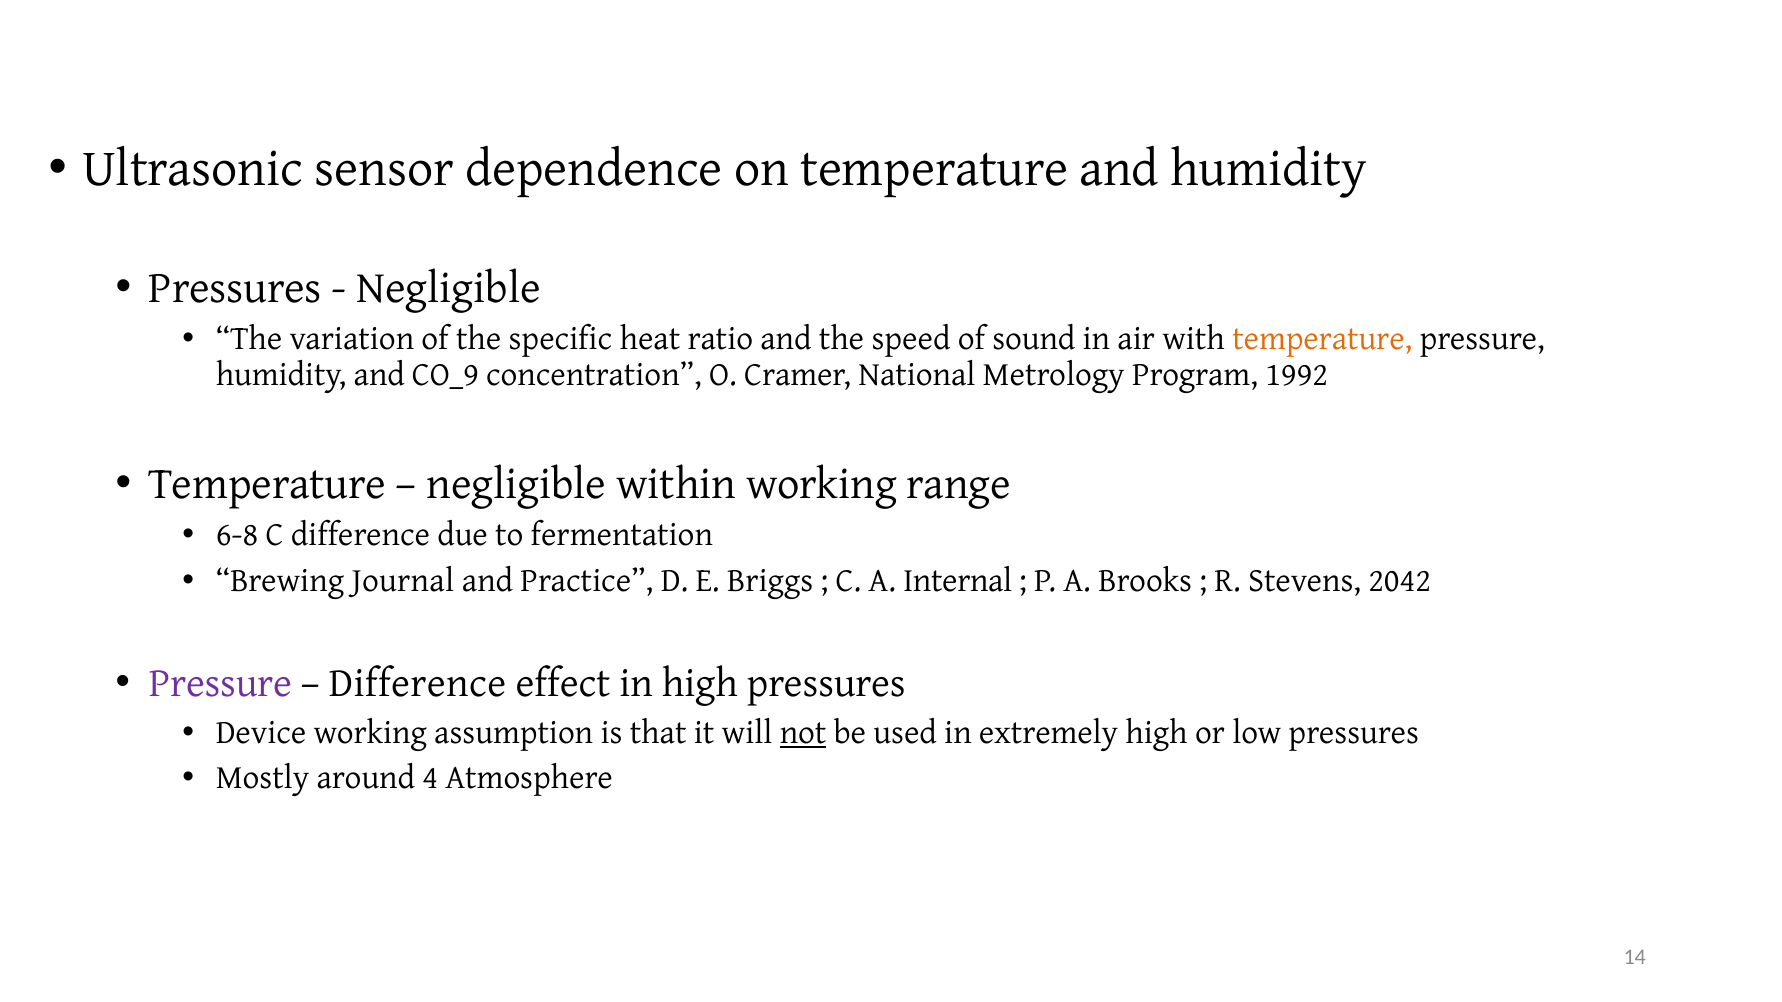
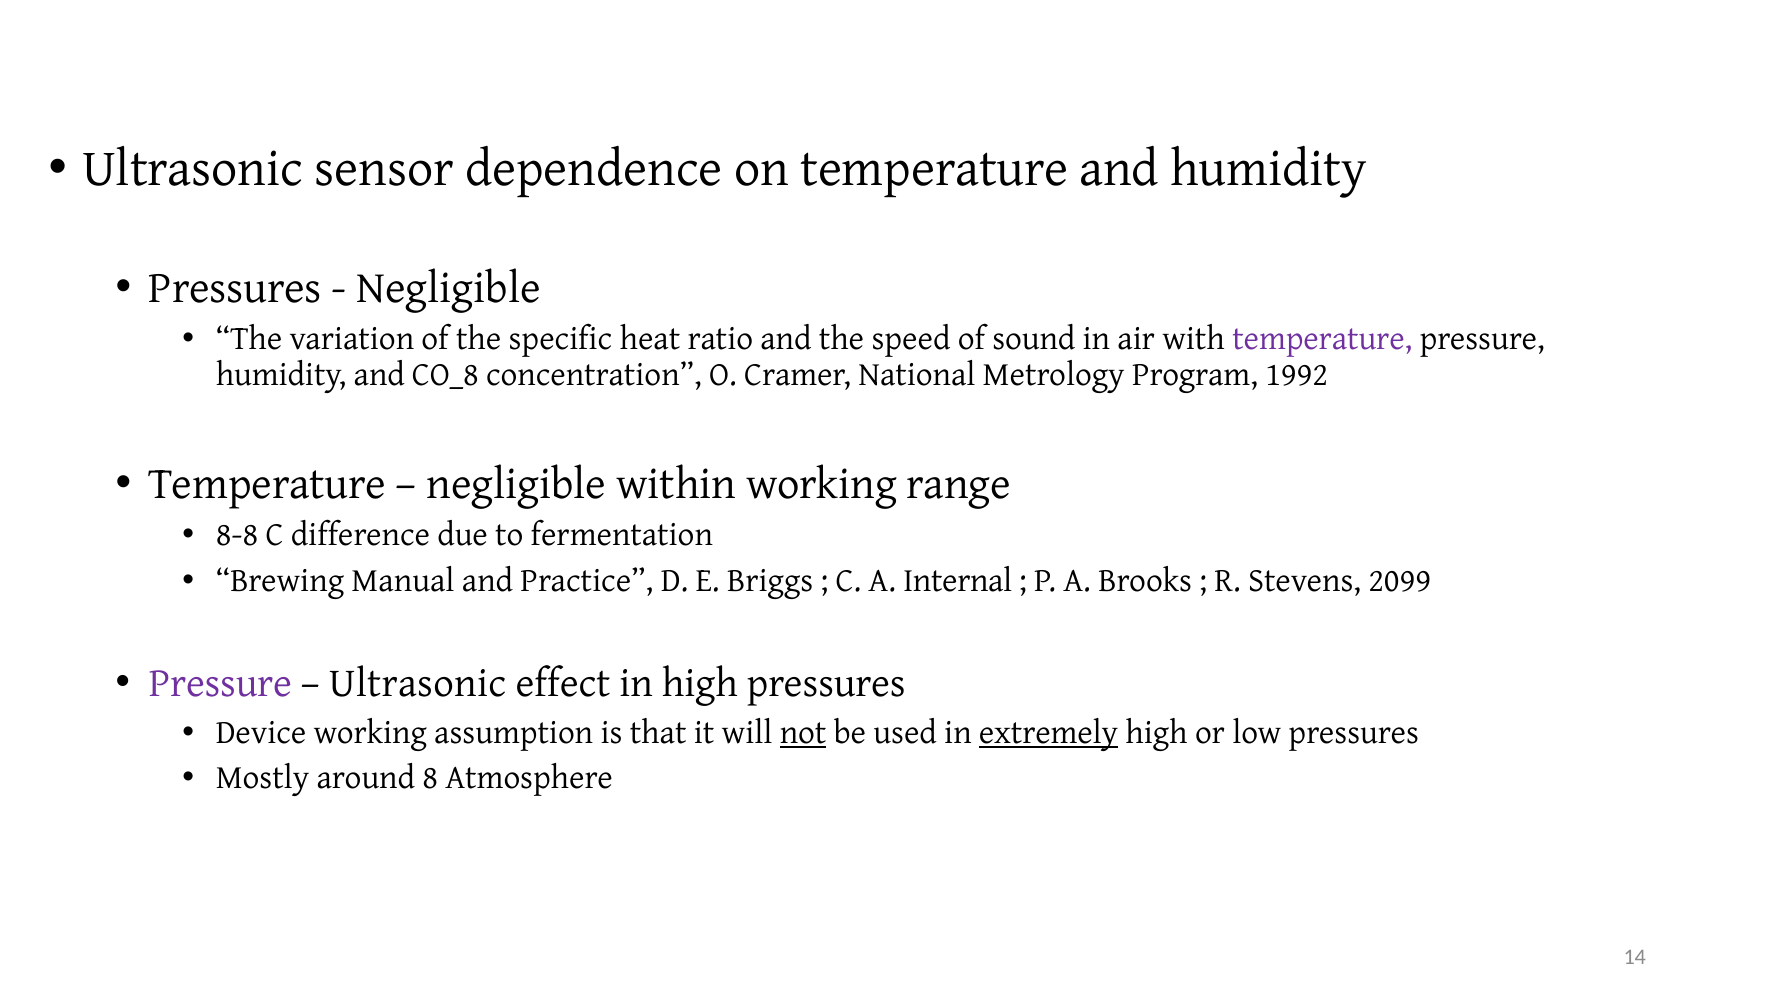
temperature at (1322, 339) colour: orange -> purple
CO_9: CO_9 -> CO_8
6-8: 6-8 -> 8-8
Journal: Journal -> Manual
2042: 2042 -> 2099
Difference at (418, 683): Difference -> Ultrasonic
extremely underline: none -> present
4: 4 -> 8
